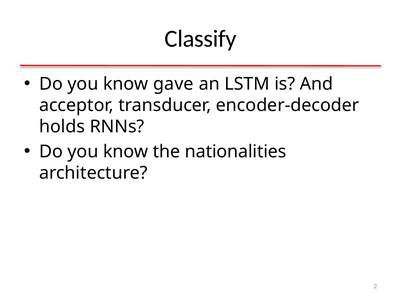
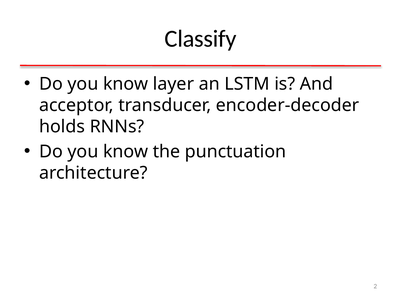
gave: gave -> layer
nationalities: nationalities -> punctuation
